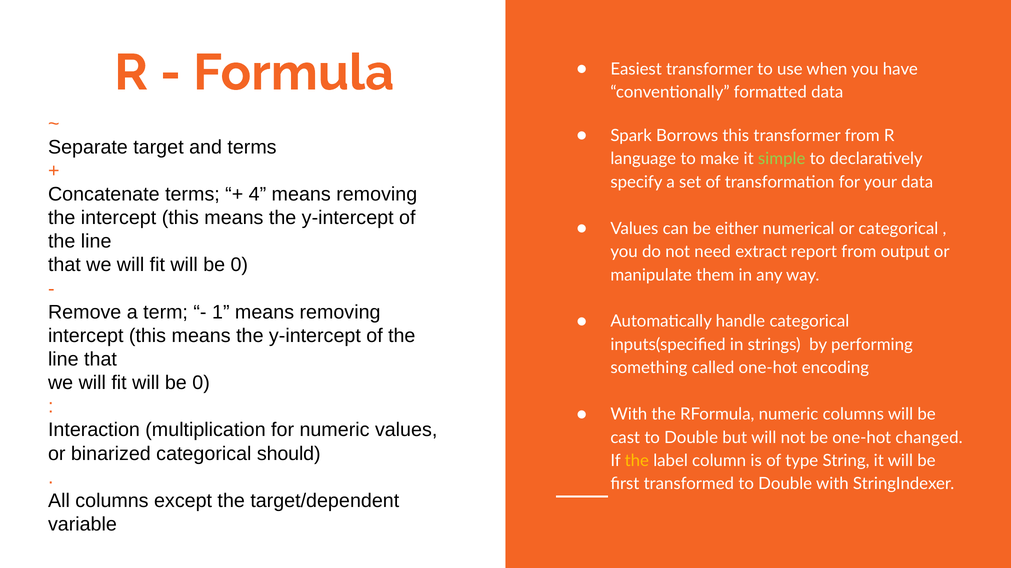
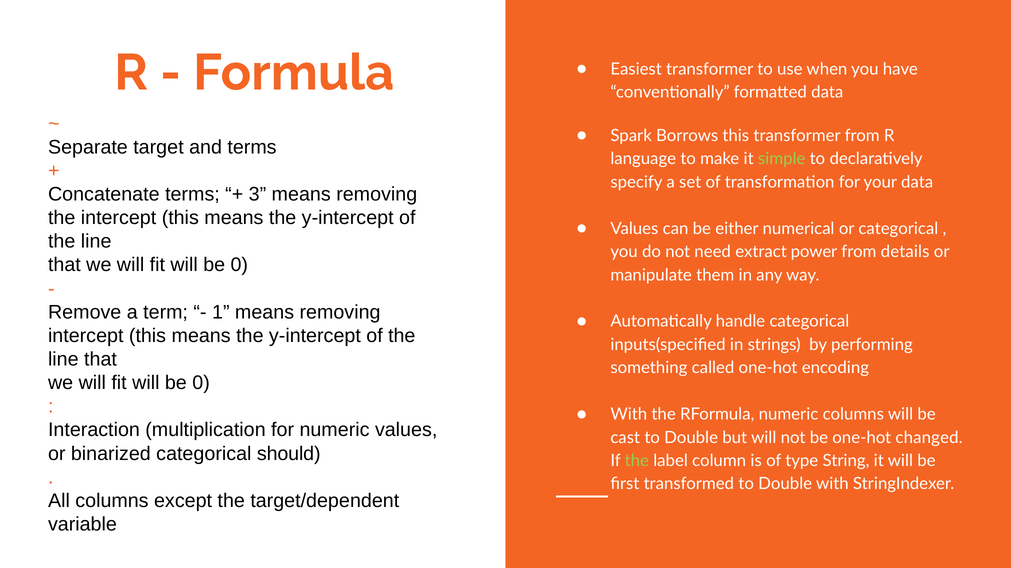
4: 4 -> 3
report: report -> power
output: output -> details
the at (637, 461) colour: yellow -> light green
